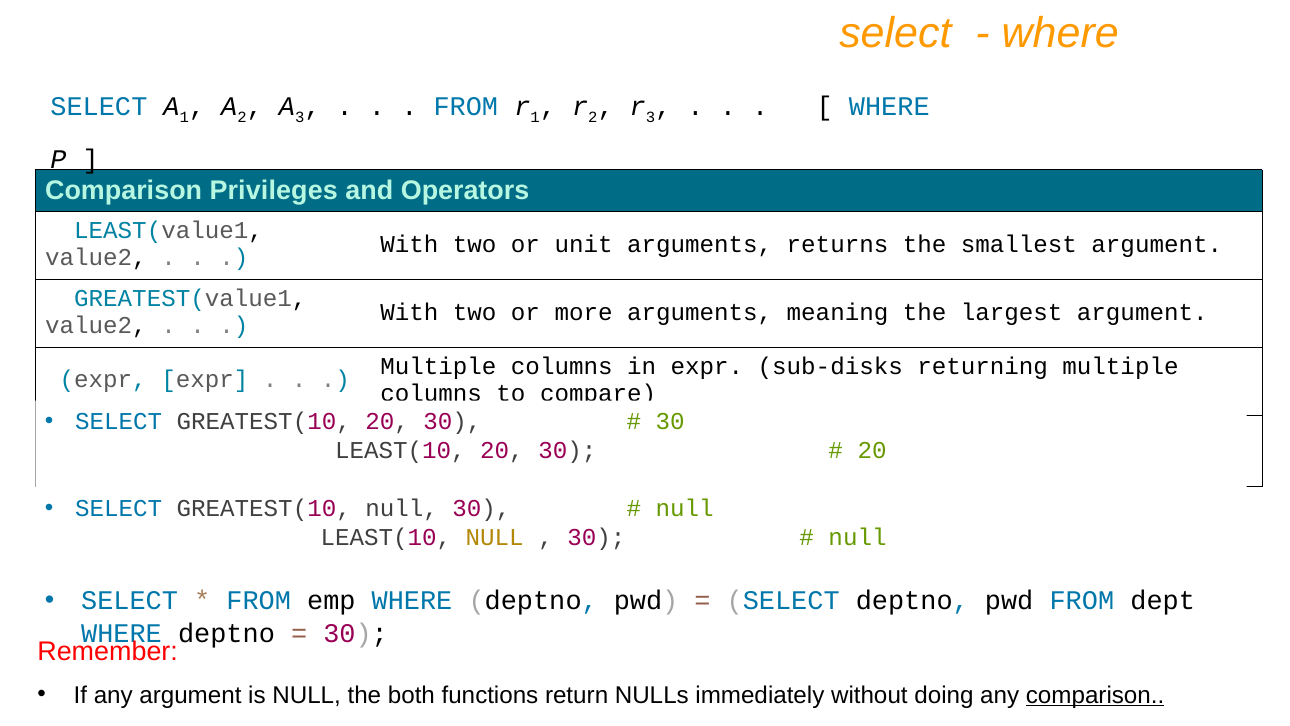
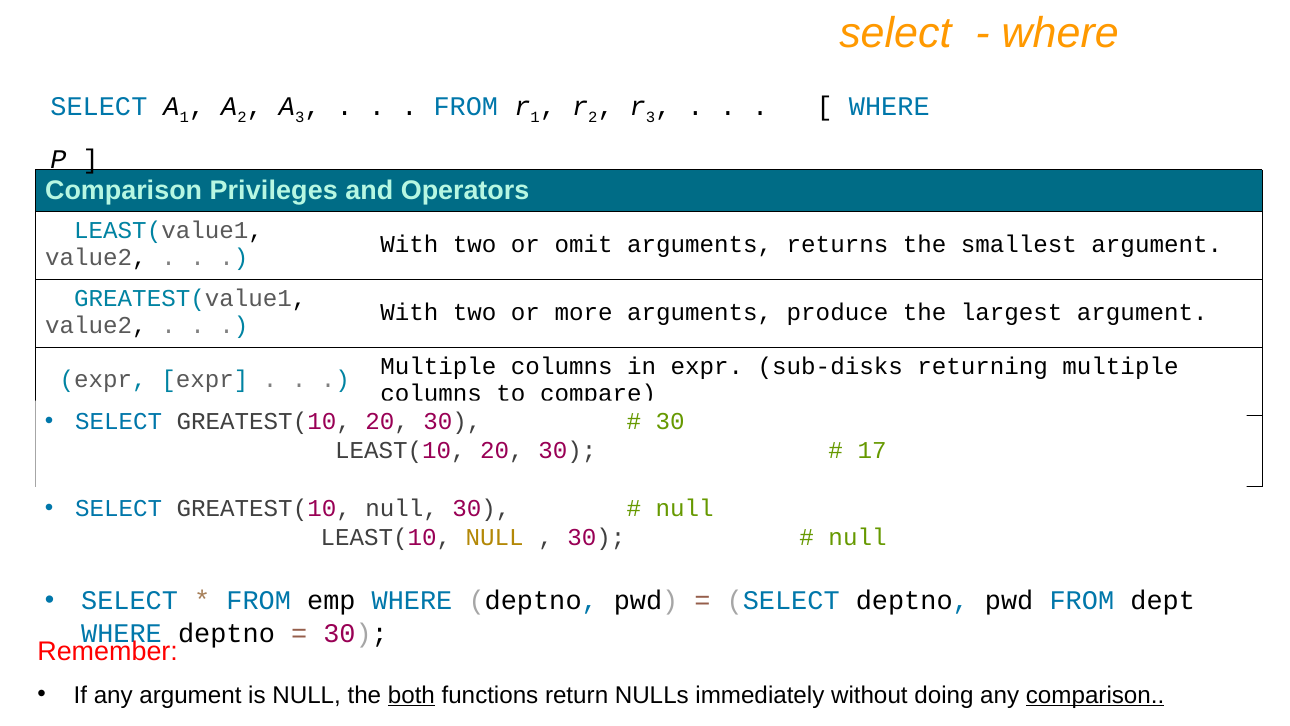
unit: unit -> omit
meaning: meaning -> produce
20 at (872, 450): 20 -> 17
both underline: none -> present
